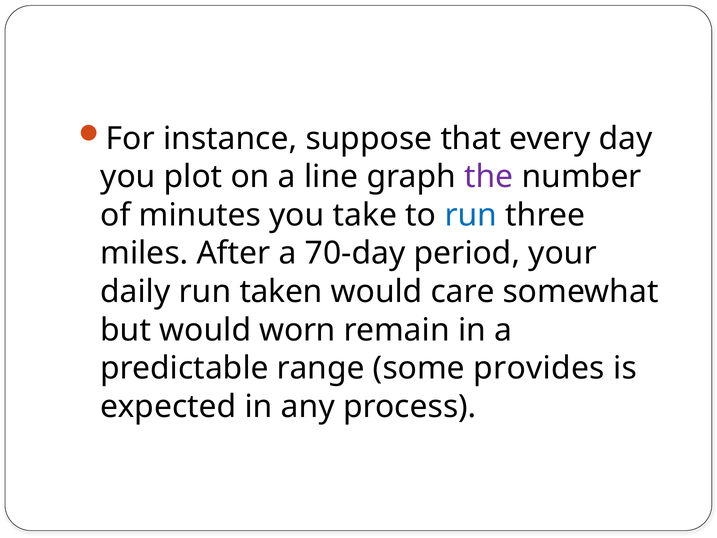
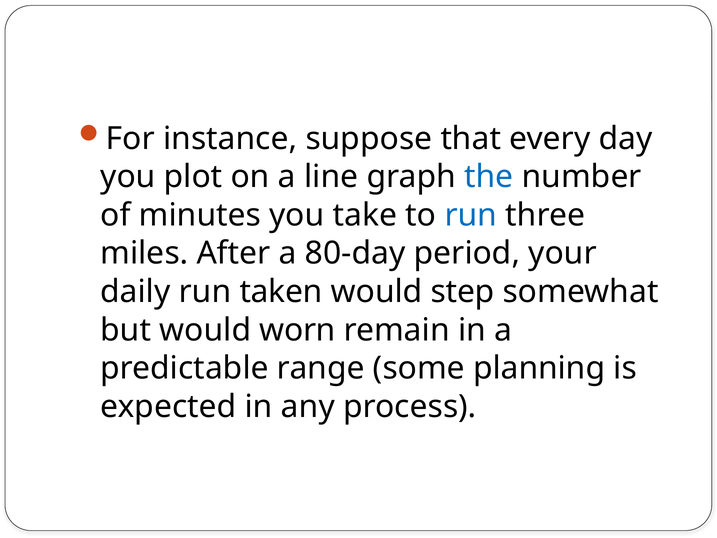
the colour: purple -> blue
70-day: 70-day -> 80-day
care: care -> step
provides: provides -> planning
